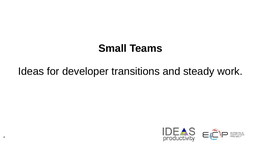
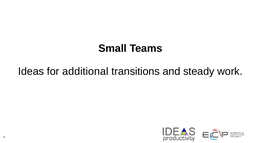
developer: developer -> additional
